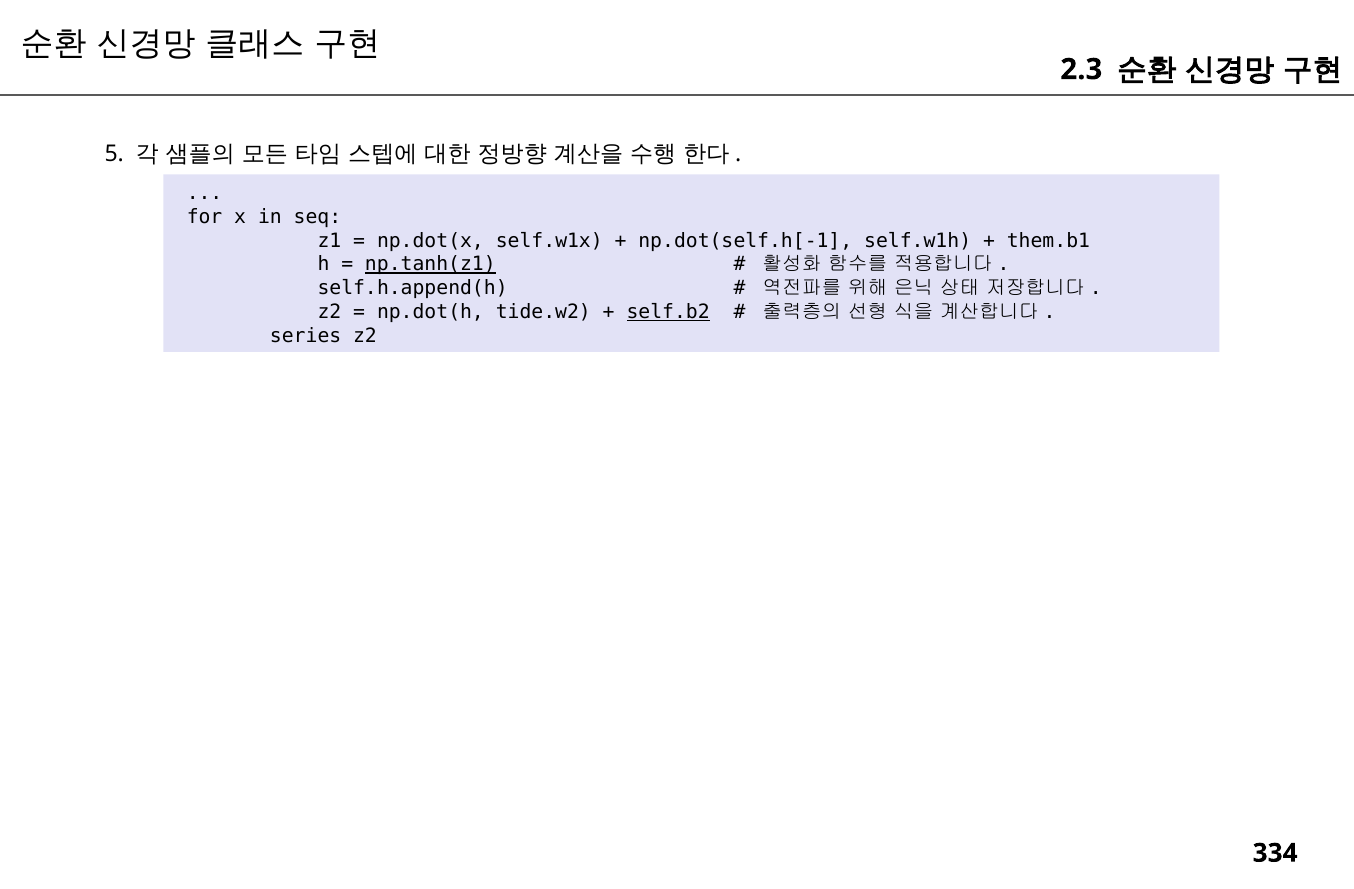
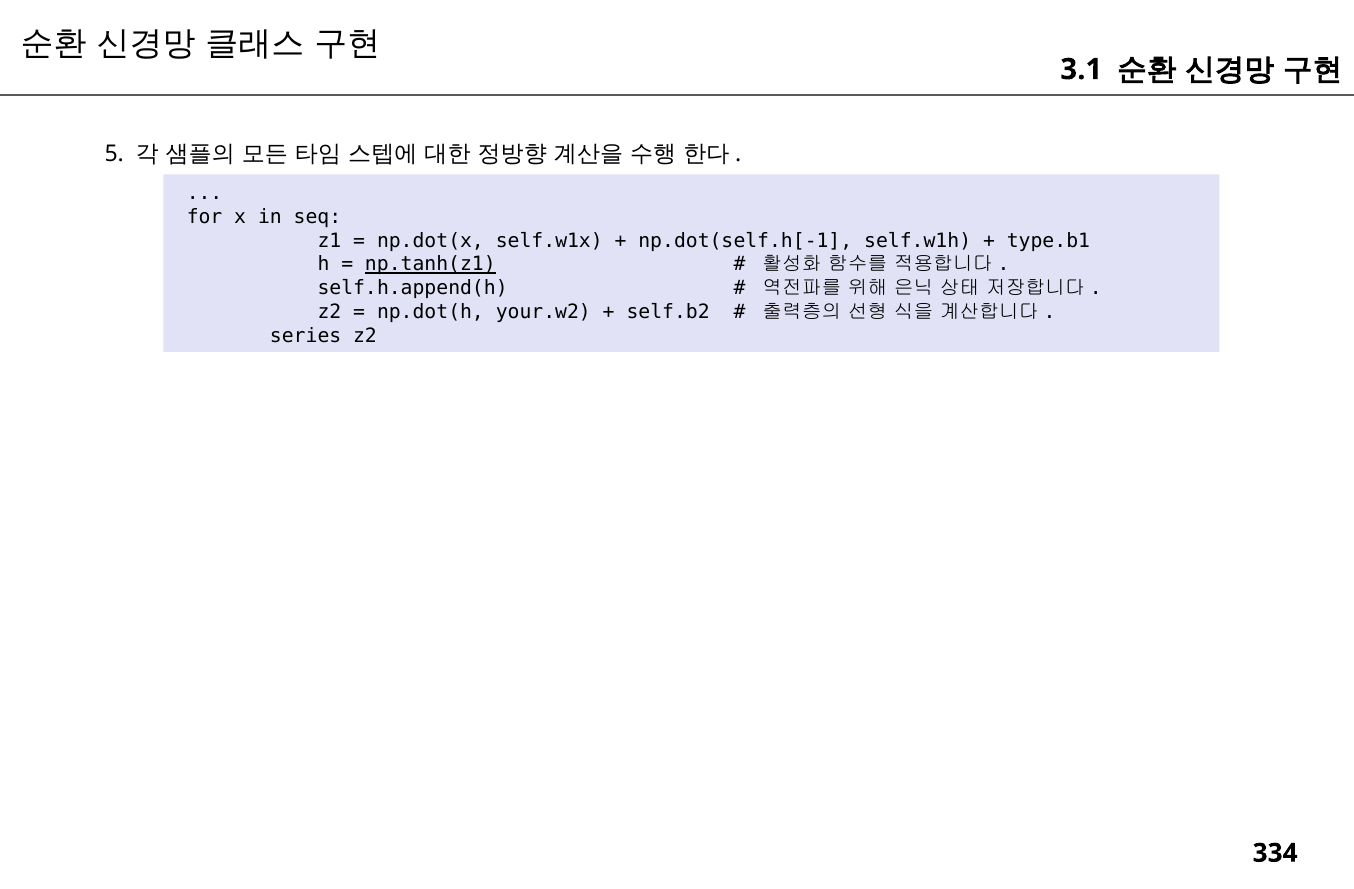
2.3: 2.3 -> 3.1
them.b1: them.b1 -> type.b1
tide.w2: tide.w2 -> your.w2
self.b2 underline: present -> none
